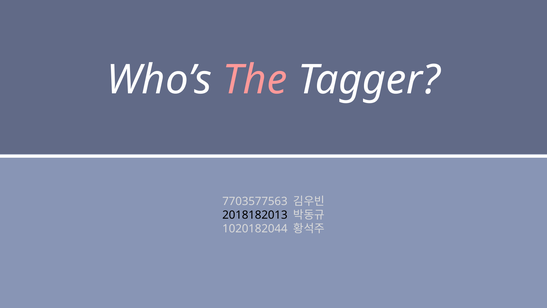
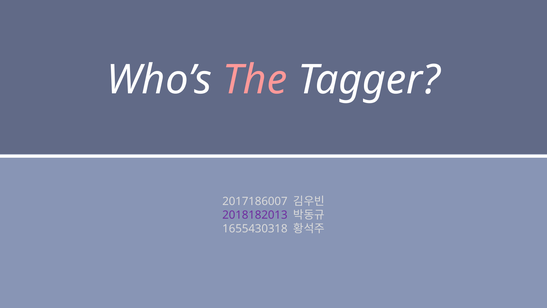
7703577563: 7703577563 -> 2017186007
2018182013 colour: black -> purple
1020182044: 1020182044 -> 1655430318
